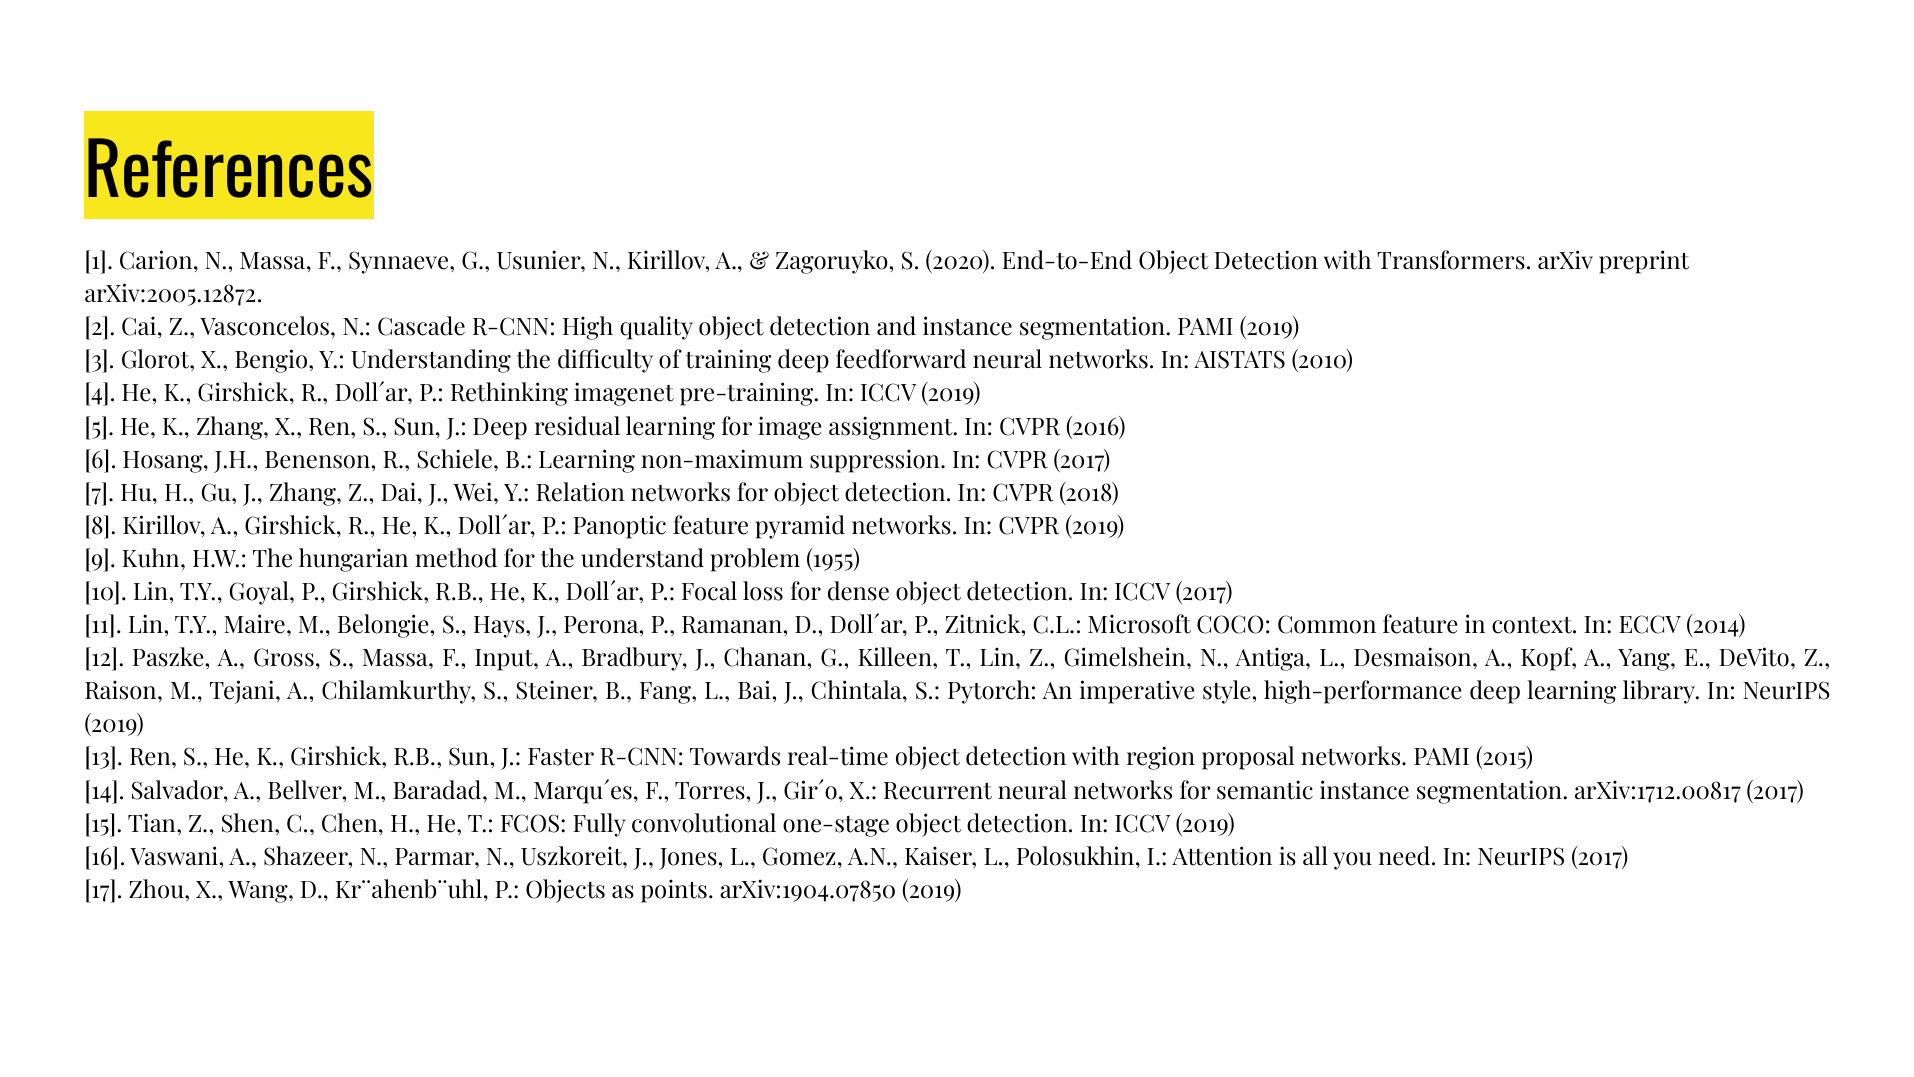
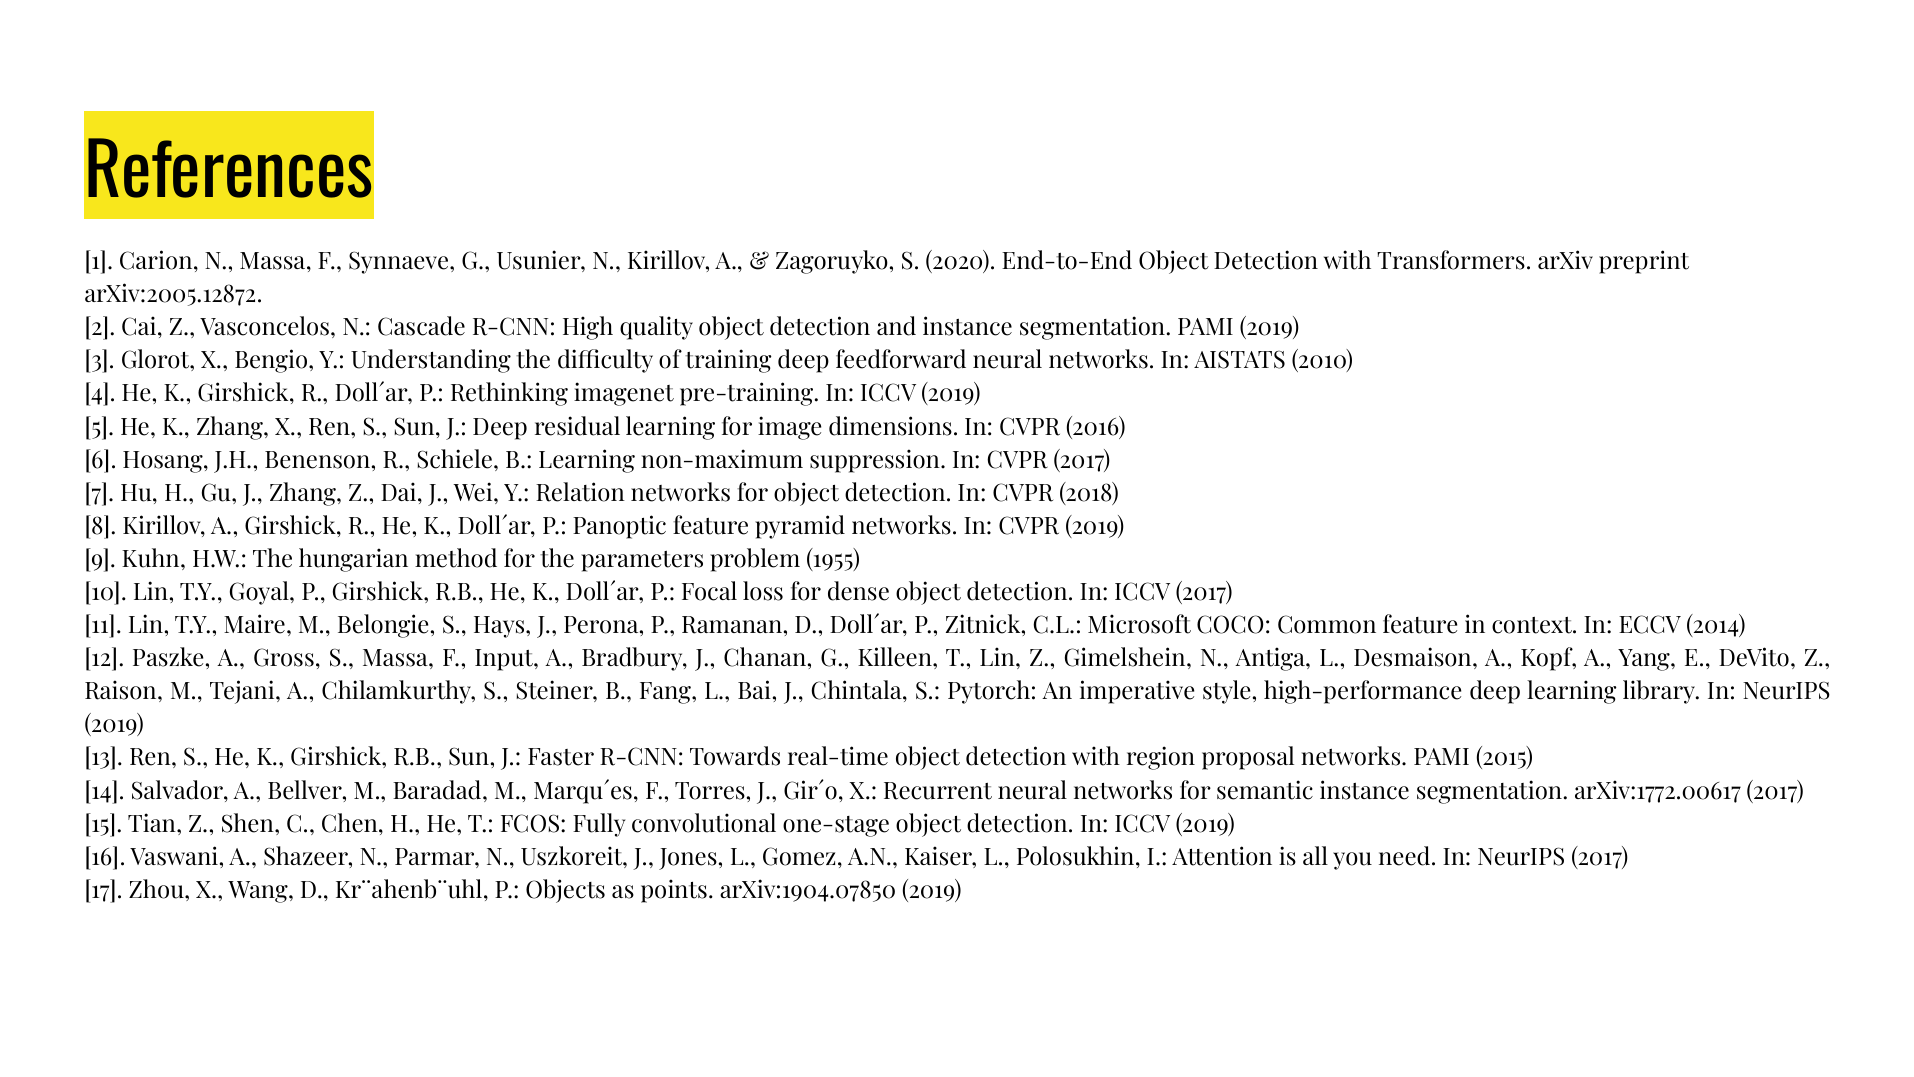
assignment: assignment -> dimensions
understand: understand -> parameters
arXiv:1712.00817: arXiv:1712.00817 -> arXiv:1772.00617
